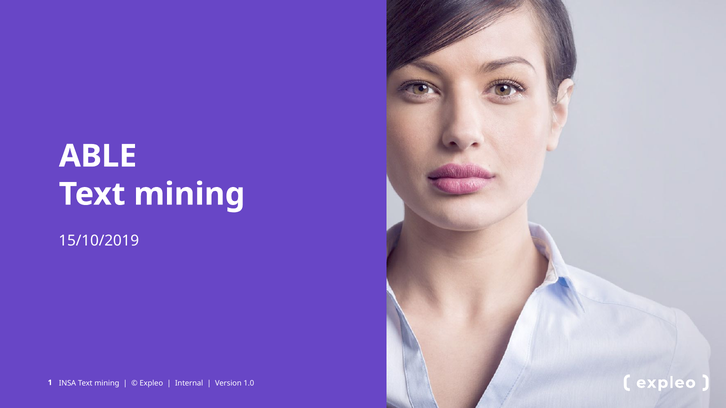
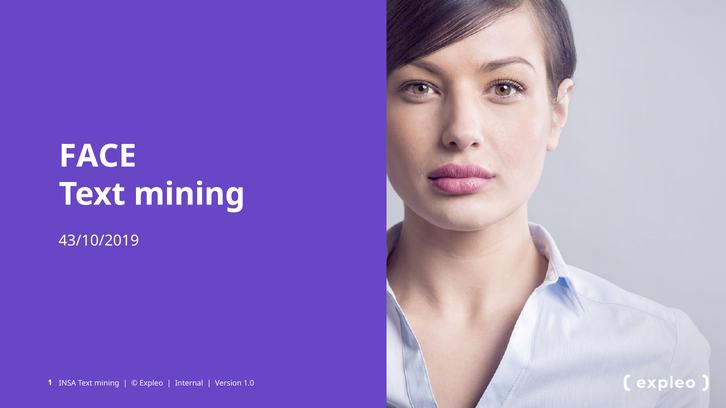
ABLE: ABLE -> FACE
15/10/2019: 15/10/2019 -> 43/10/2019
